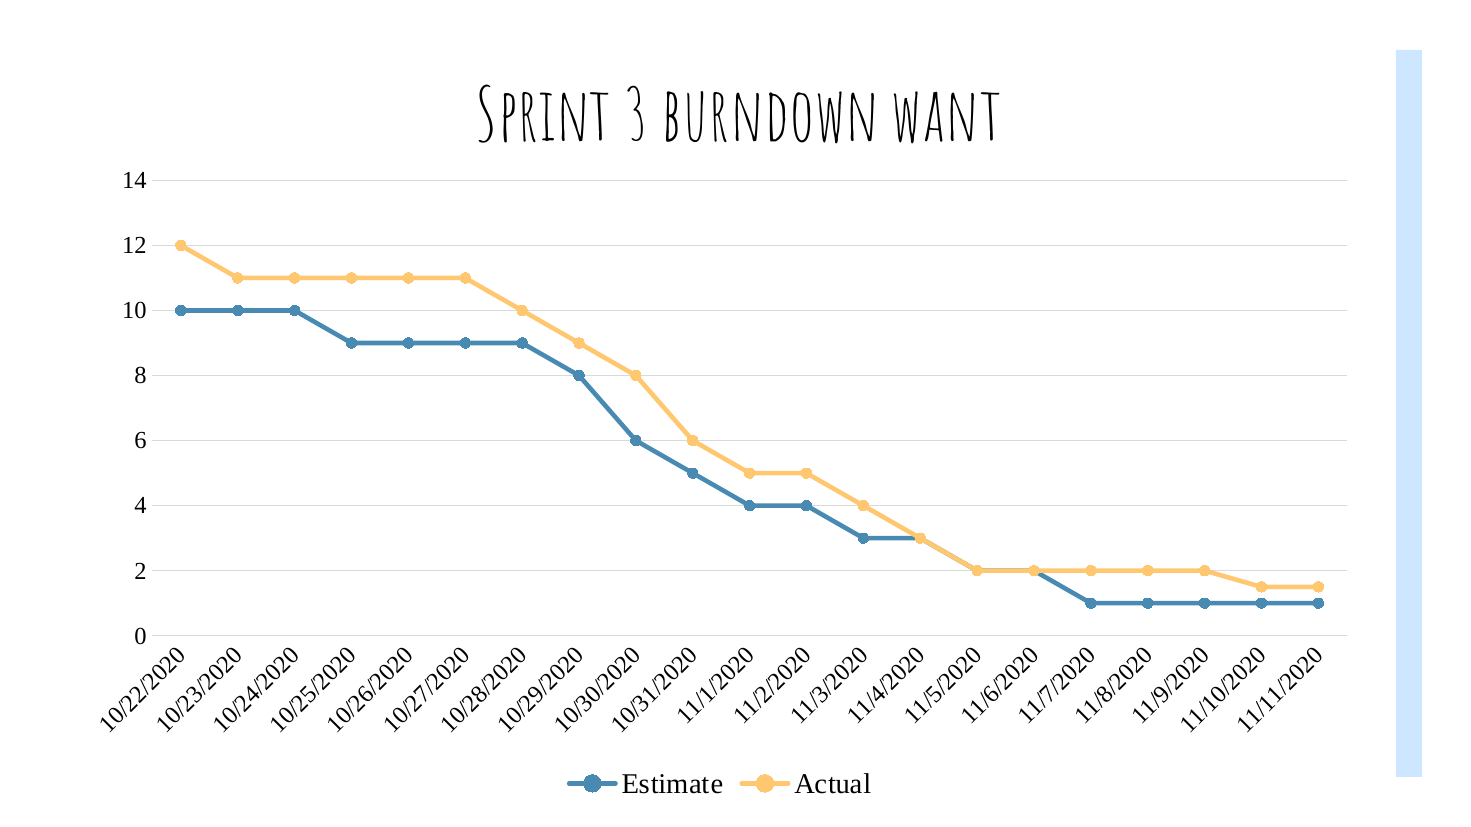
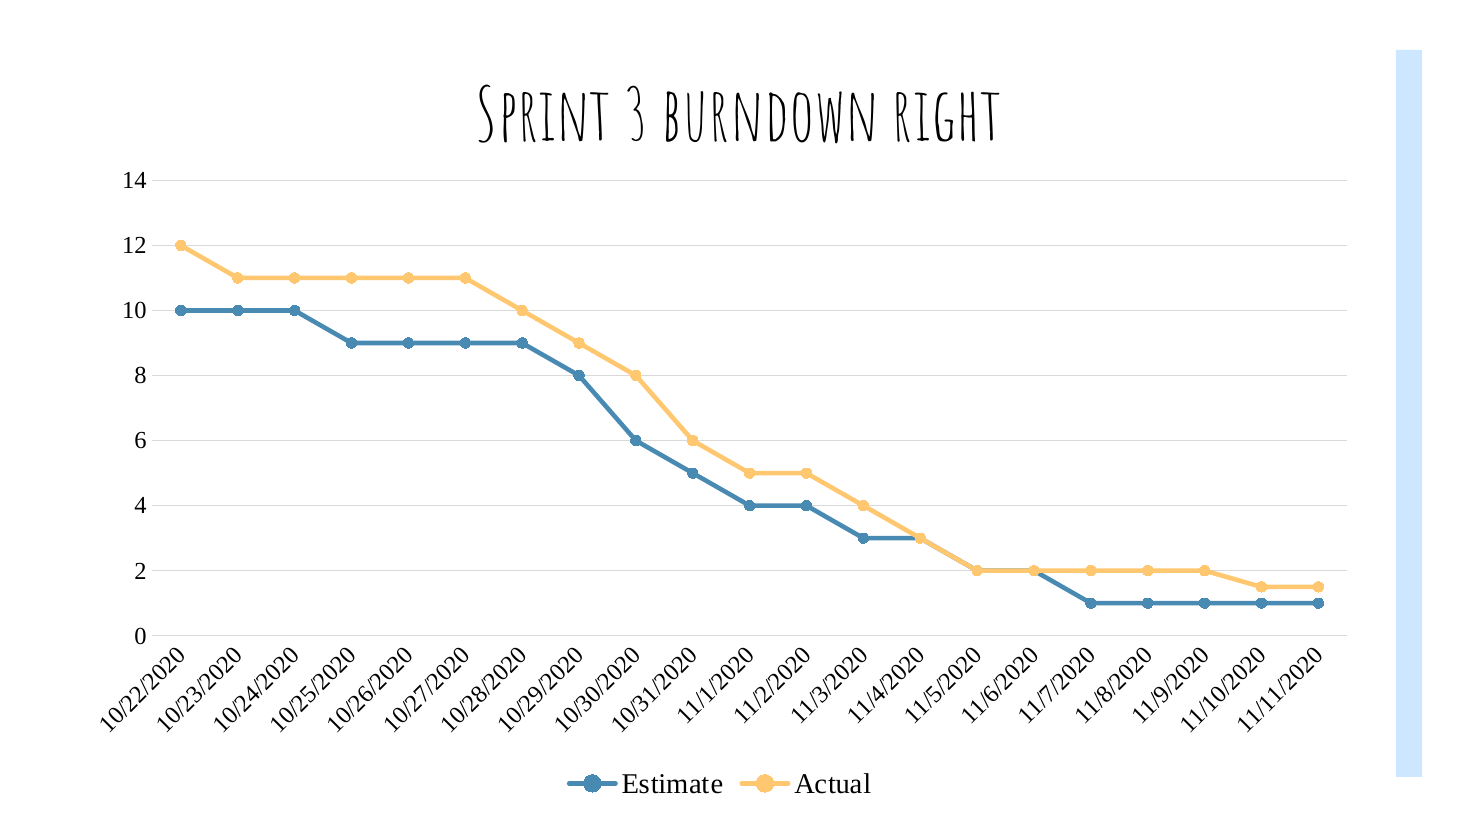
want: want -> right
